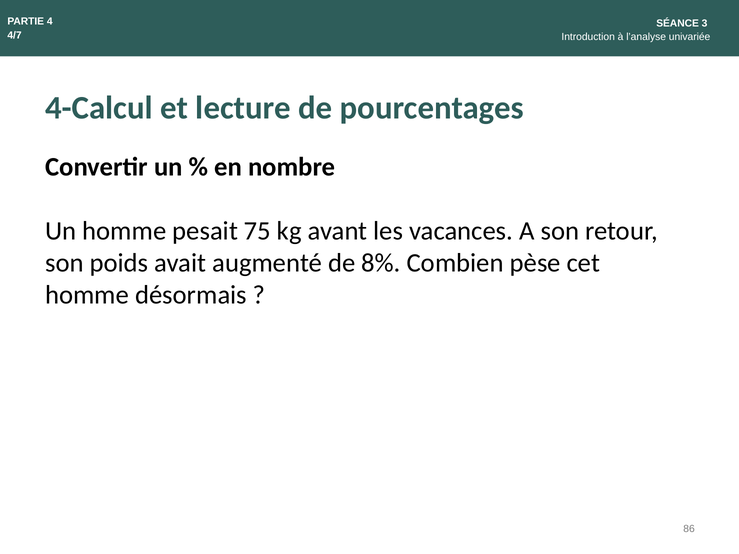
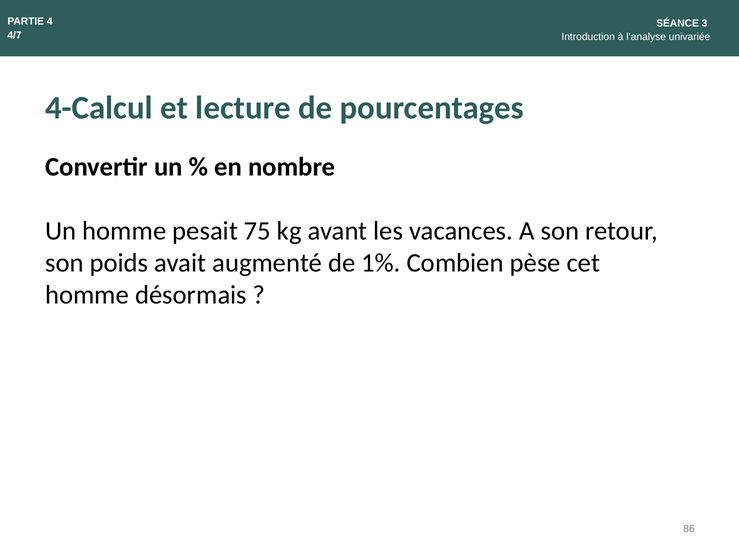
8%: 8% -> 1%
